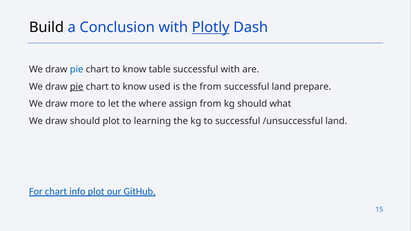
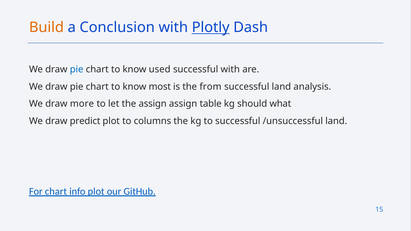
Build colour: black -> orange
table: table -> used
pie at (77, 87) underline: present -> none
used: used -> most
prepare: prepare -> analysis
the where: where -> assign
assign from: from -> table
draw should: should -> predict
learning: learning -> columns
